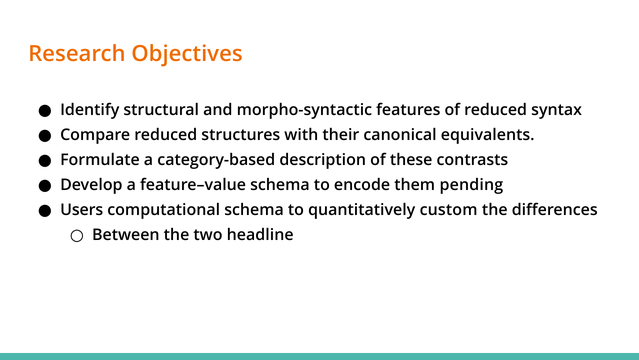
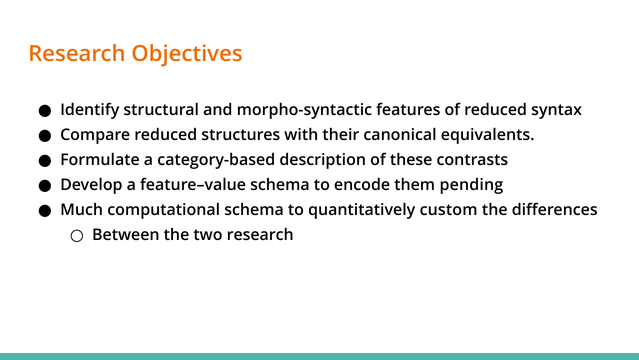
Users: Users -> Much
two headline: headline -> research
